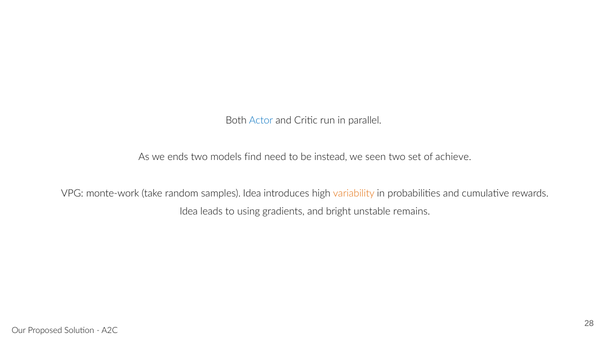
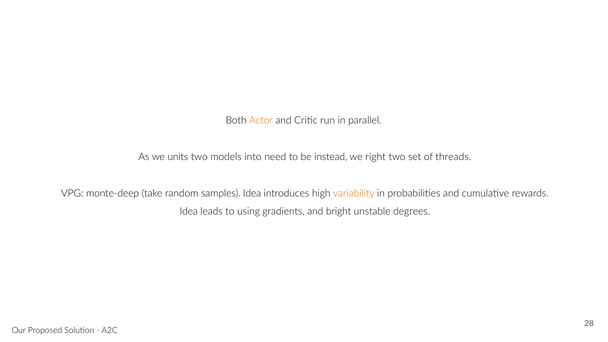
Actor colour: blue -> orange
ends: ends -> units
find: find -> into
seen: seen -> right
achieve: achieve -> threads
monte-work: monte-work -> monte-deep
remains: remains -> degrees
